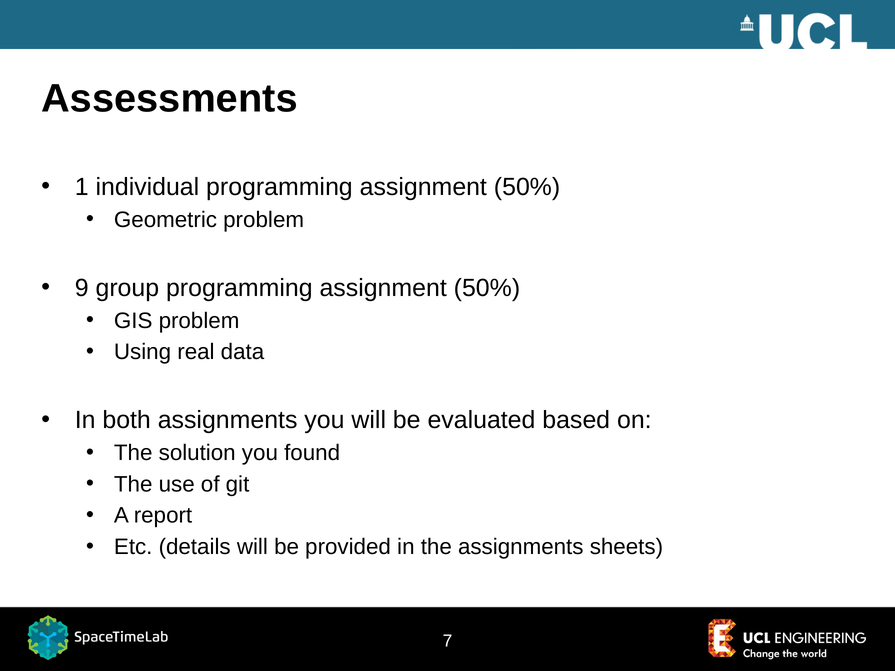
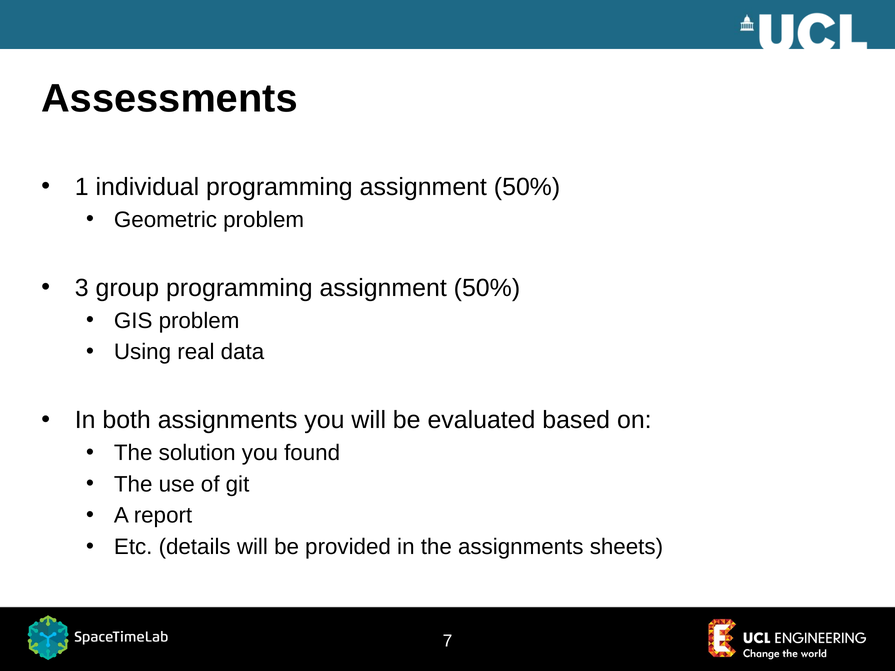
9: 9 -> 3
